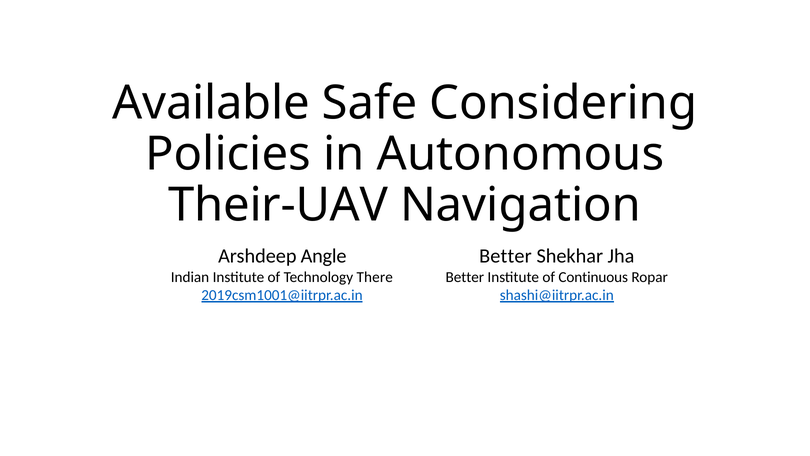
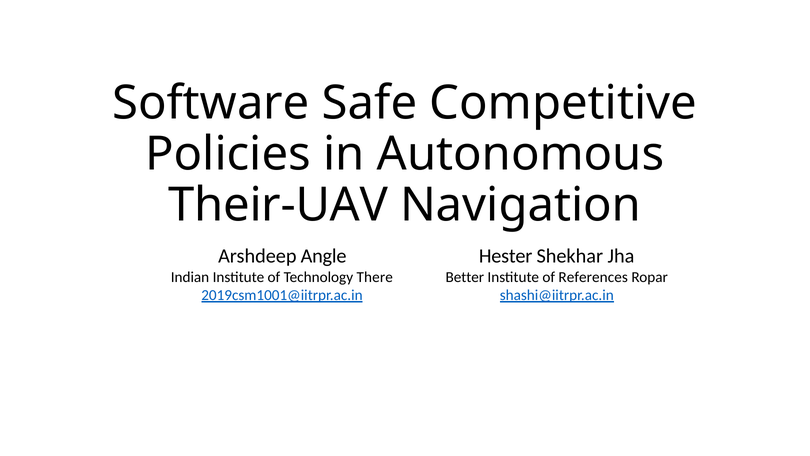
Available: Available -> Software
Considering: Considering -> Competitive
Better at (505, 256): Better -> Hester
Continuous: Continuous -> References
